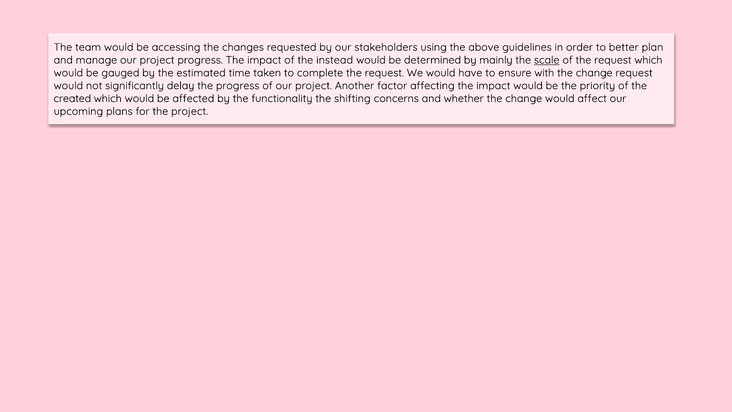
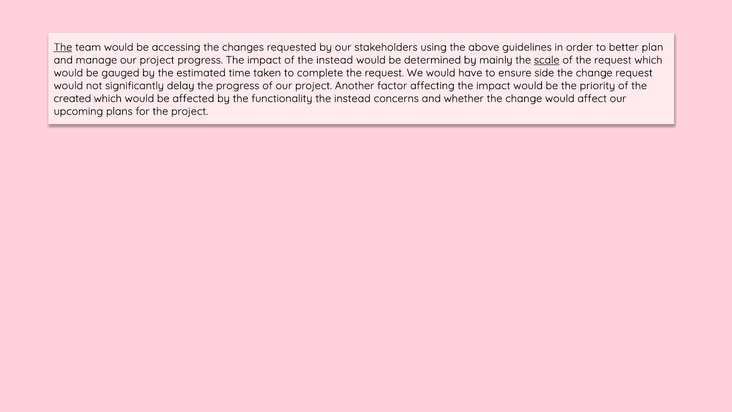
The at (63, 47) underline: none -> present
with: with -> side
functionality the shifting: shifting -> instead
